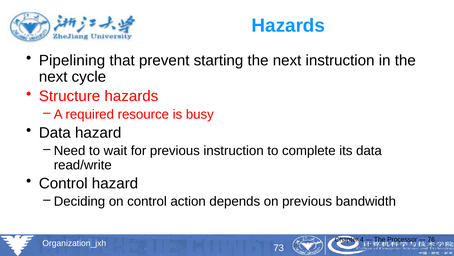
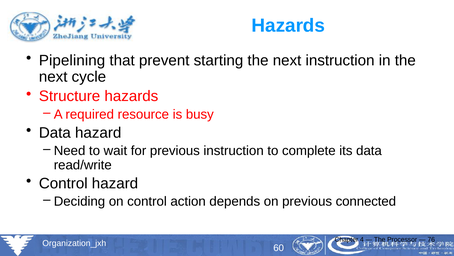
bandwidth: bandwidth -> connected
73: 73 -> 60
